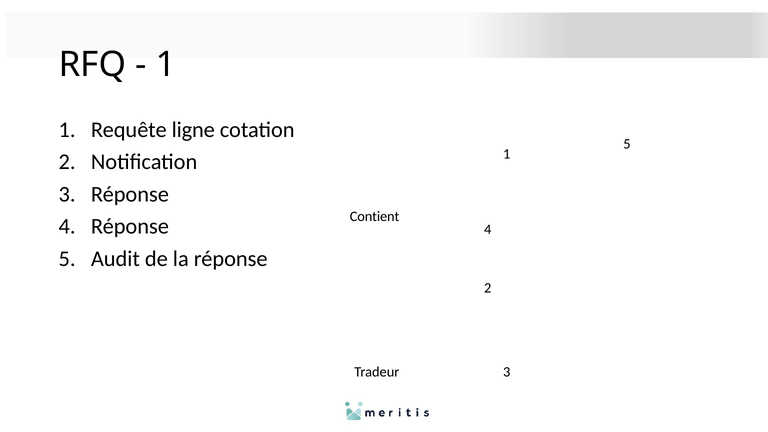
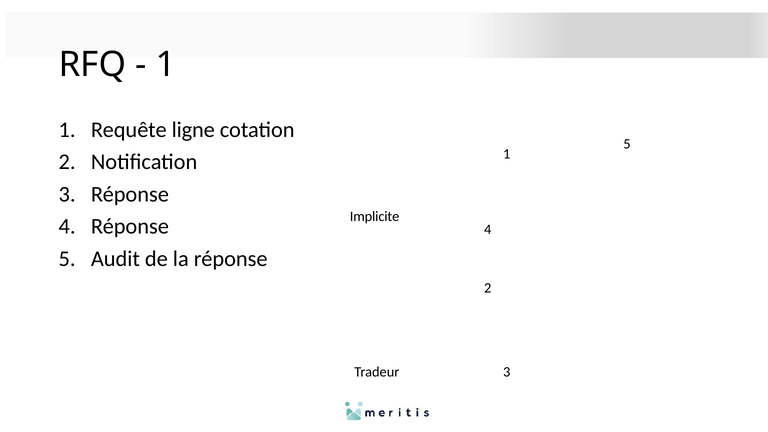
Contient: Contient -> Implicite
